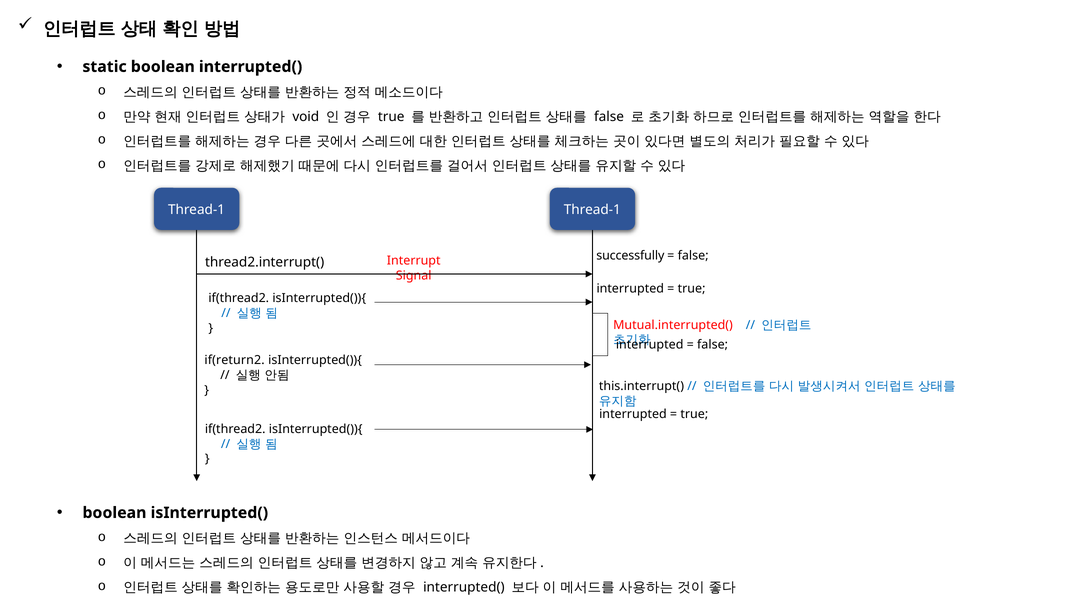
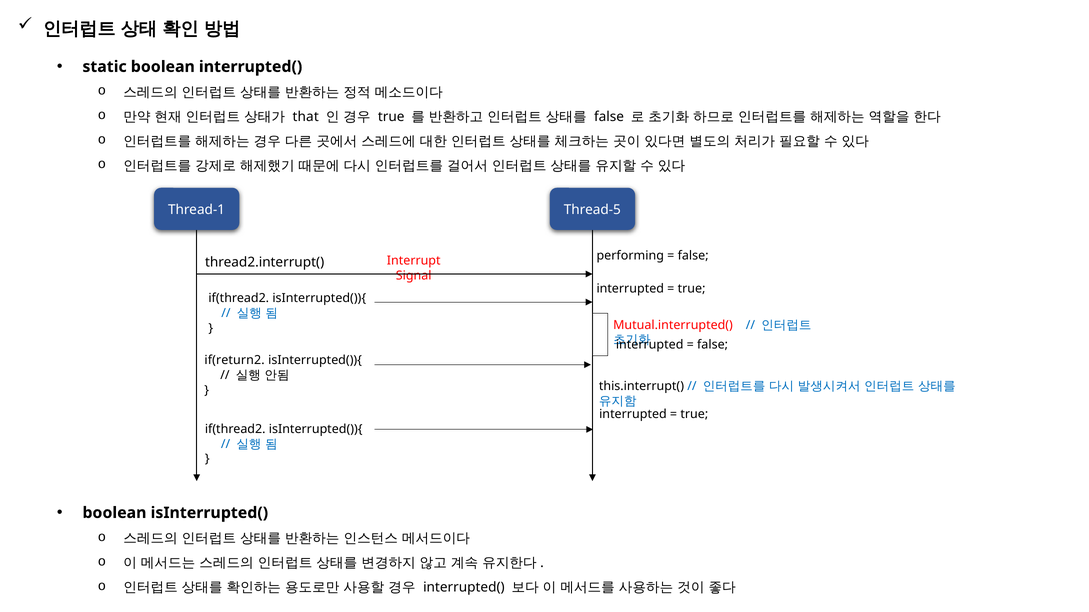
void: void -> that
Thread-1 Thread-1: Thread-1 -> Thread-5
successfully: successfully -> performing
